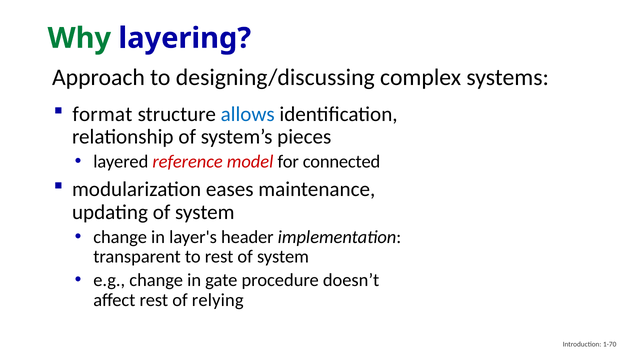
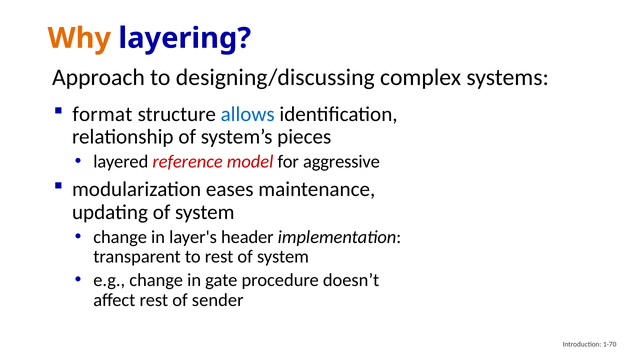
Why colour: green -> orange
connected: connected -> aggressive
relying: relying -> sender
